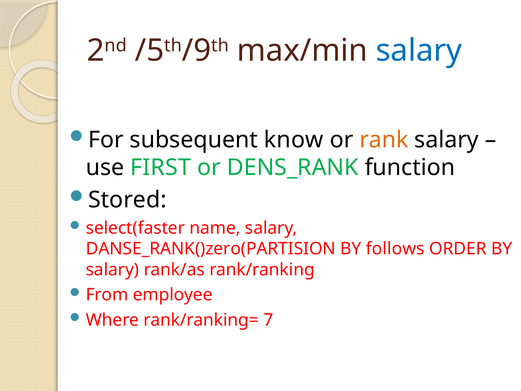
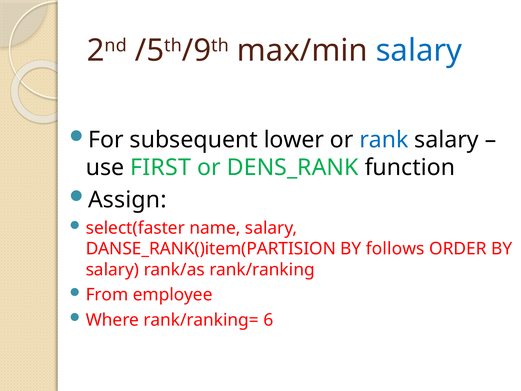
know: know -> lower
rank colour: orange -> blue
Stored: Stored -> Assign
DANSE_RANK()zero(PARTISION: DANSE_RANK()zero(PARTISION -> DANSE_RANK()item(PARTISION
7: 7 -> 6
